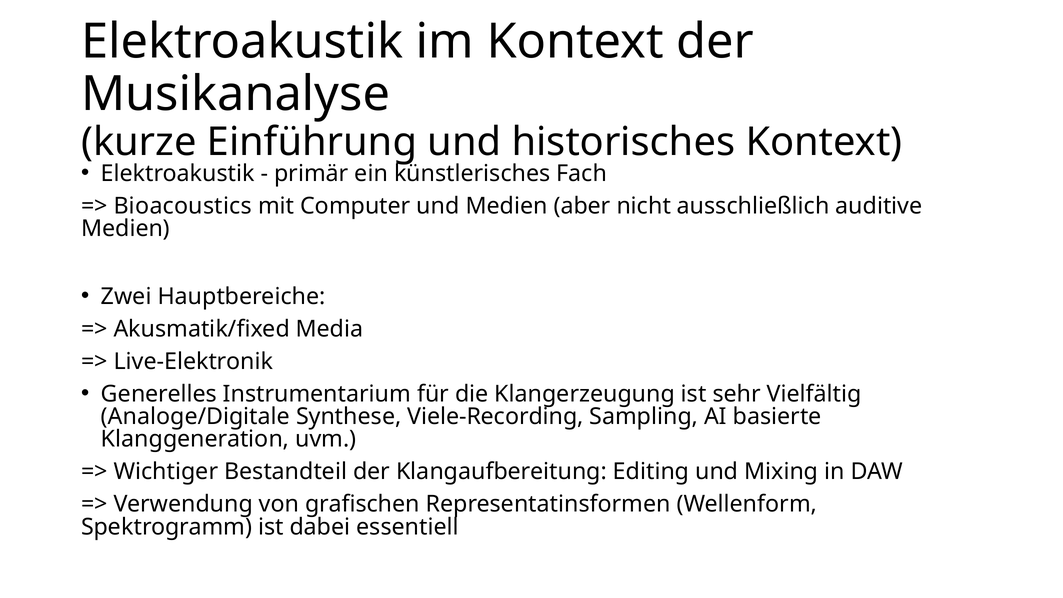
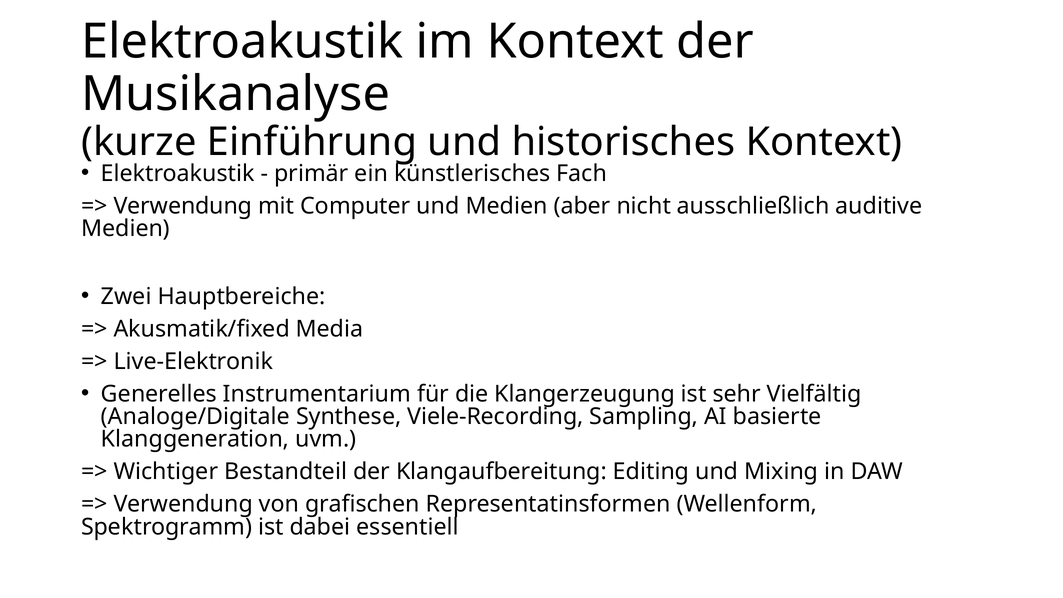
Bioacoustics at (183, 206): Bioacoustics -> Verwendung
